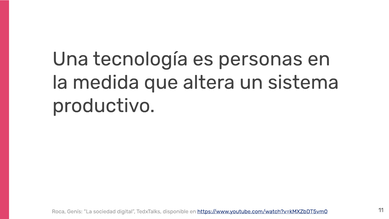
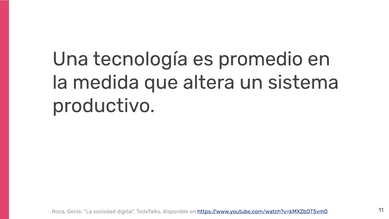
personas: personas -> promedio
